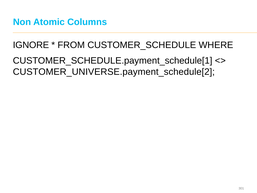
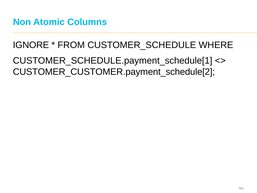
CUSTOMER_UNIVERSE.payment_schedule[2: CUSTOMER_UNIVERSE.payment_schedule[2 -> CUSTOMER_CUSTOMER.payment_schedule[2
